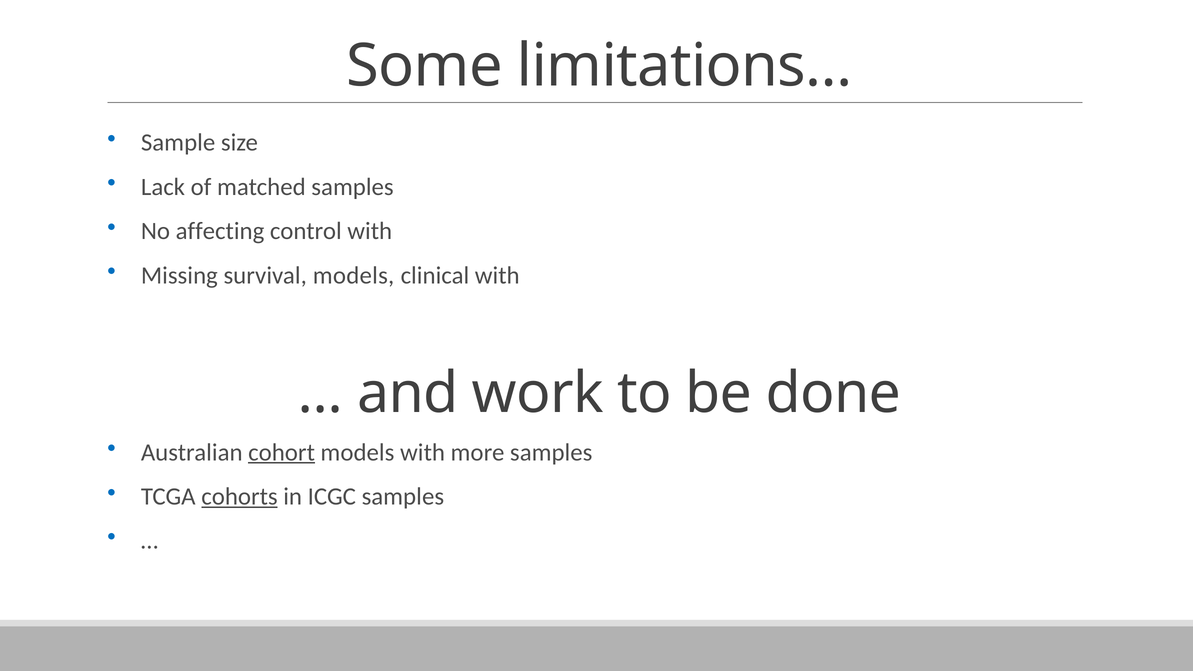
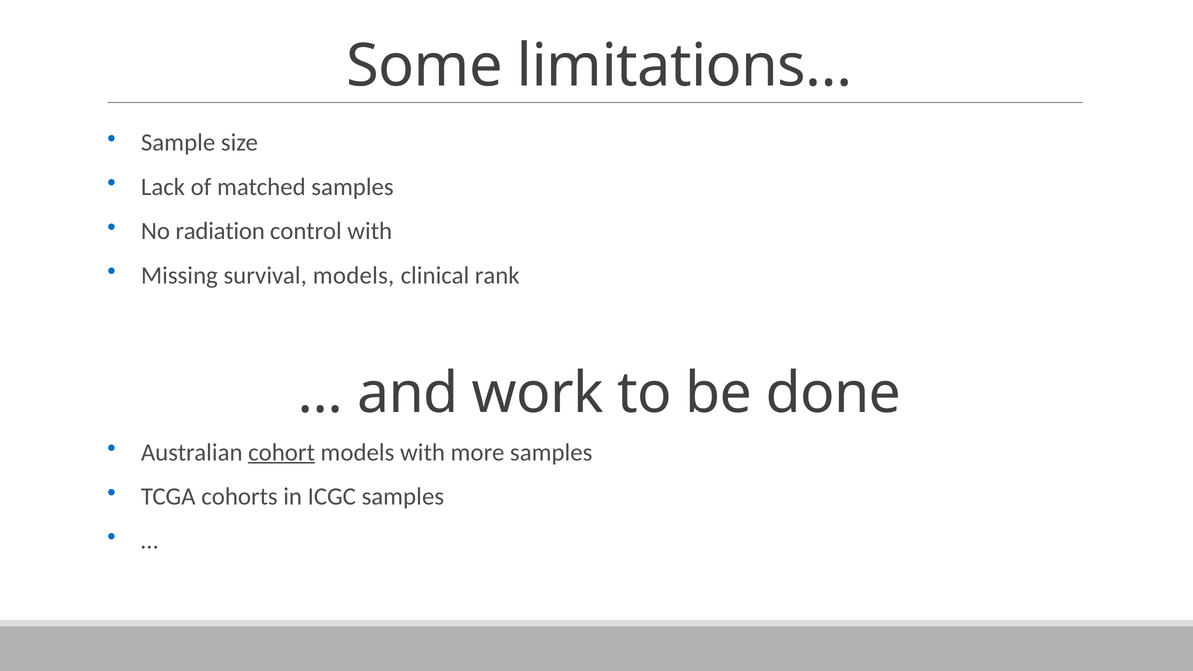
affecting: affecting -> radiation
clinical with: with -> rank
cohorts underline: present -> none
